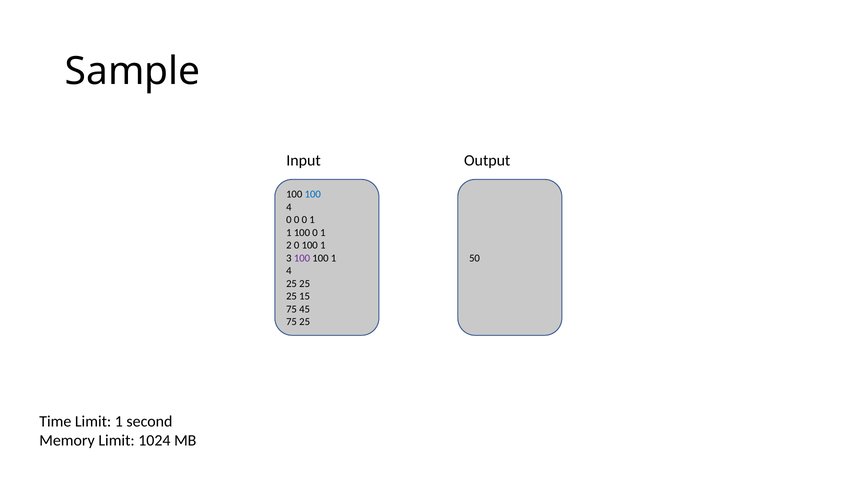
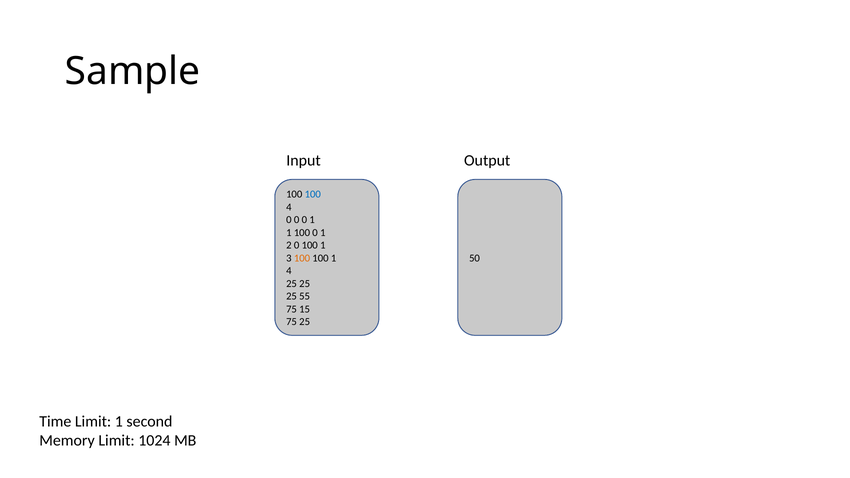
100 at (302, 258) colour: purple -> orange
15: 15 -> 55
45: 45 -> 15
